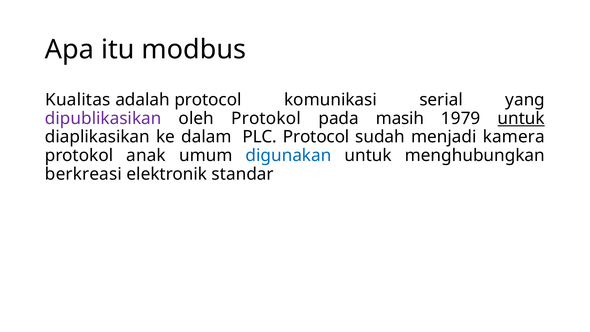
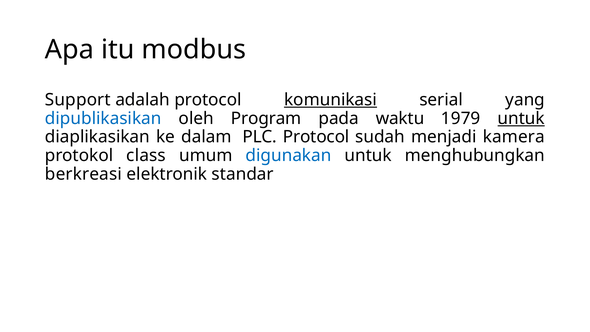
Kualitas: Kualitas -> Support
komunikasi underline: none -> present
dipublikasikan colour: purple -> blue
oleh Protokol: Protokol -> Program
masih: masih -> waktu
anak: anak -> class
